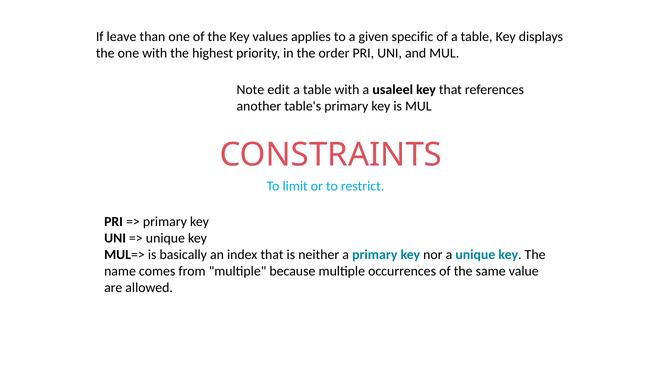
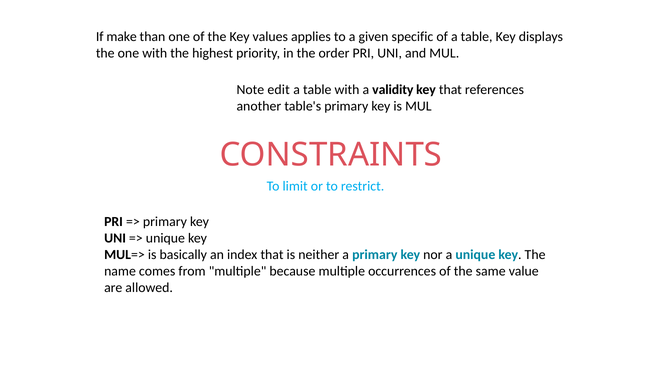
leave: leave -> make
usaleel: usaleel -> validity
